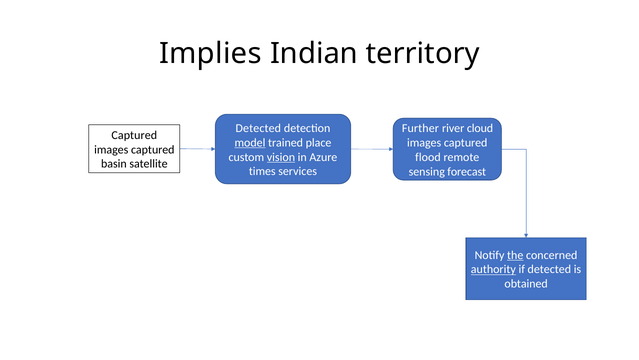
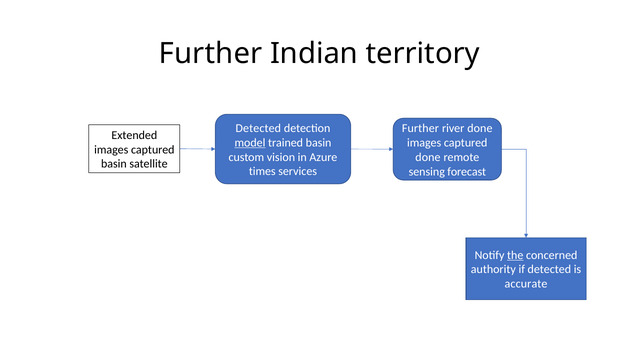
Implies at (210, 54): Implies -> Further
river cloud: cloud -> done
Captured at (134, 135): Captured -> Extended
trained place: place -> basin
vision underline: present -> none
flood at (428, 157): flood -> done
authority underline: present -> none
obtained: obtained -> accurate
